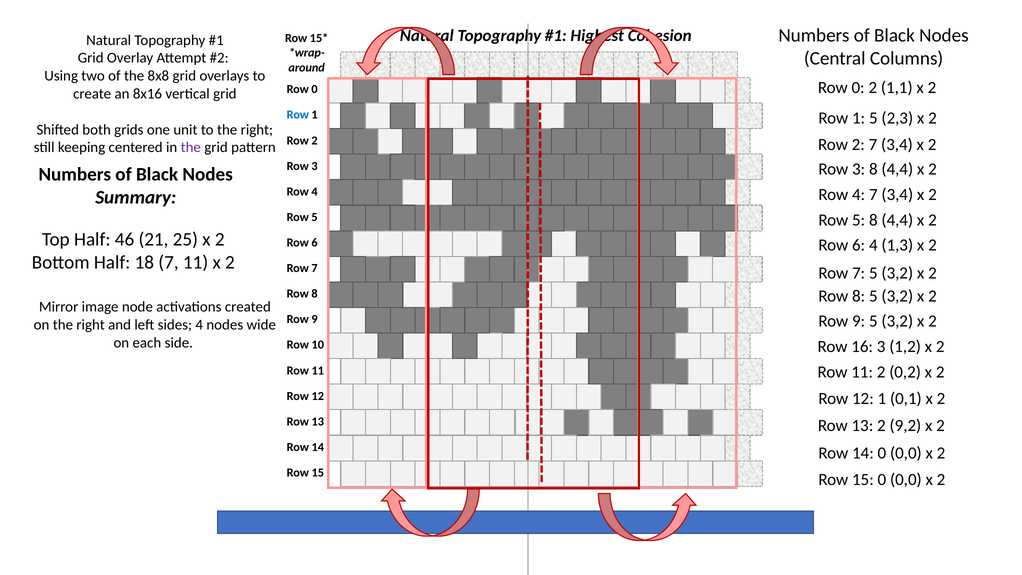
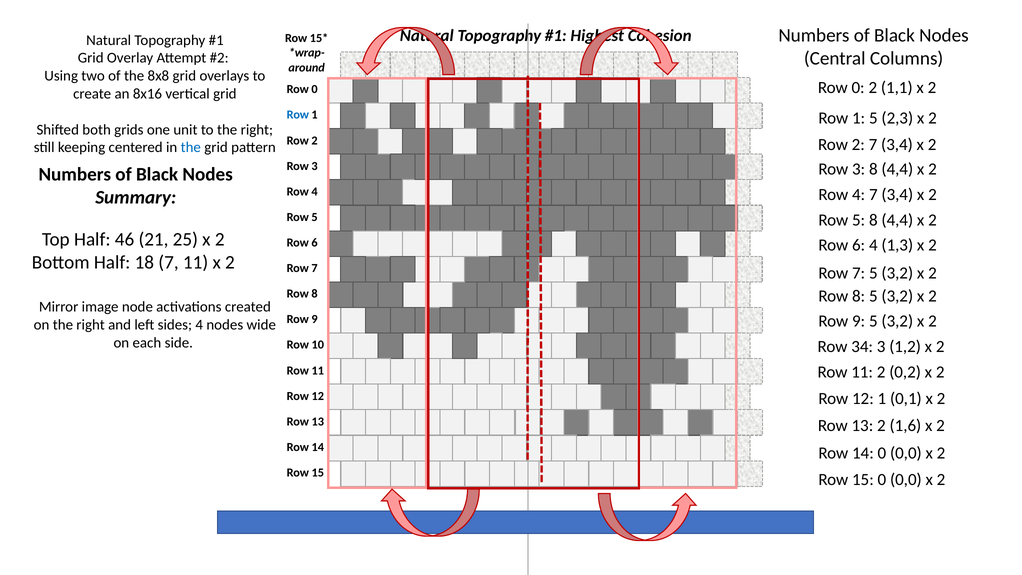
the at (191, 147) colour: purple -> blue
16: 16 -> 34
9,2: 9,2 -> 1,6
